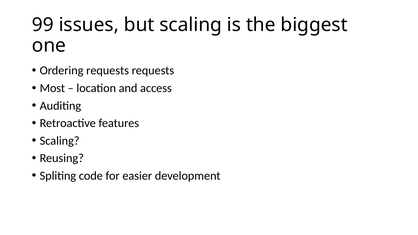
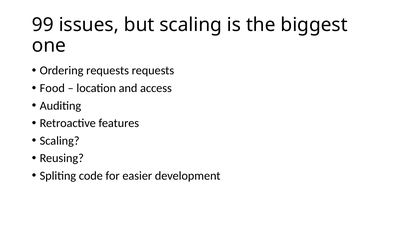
Most: Most -> Food
